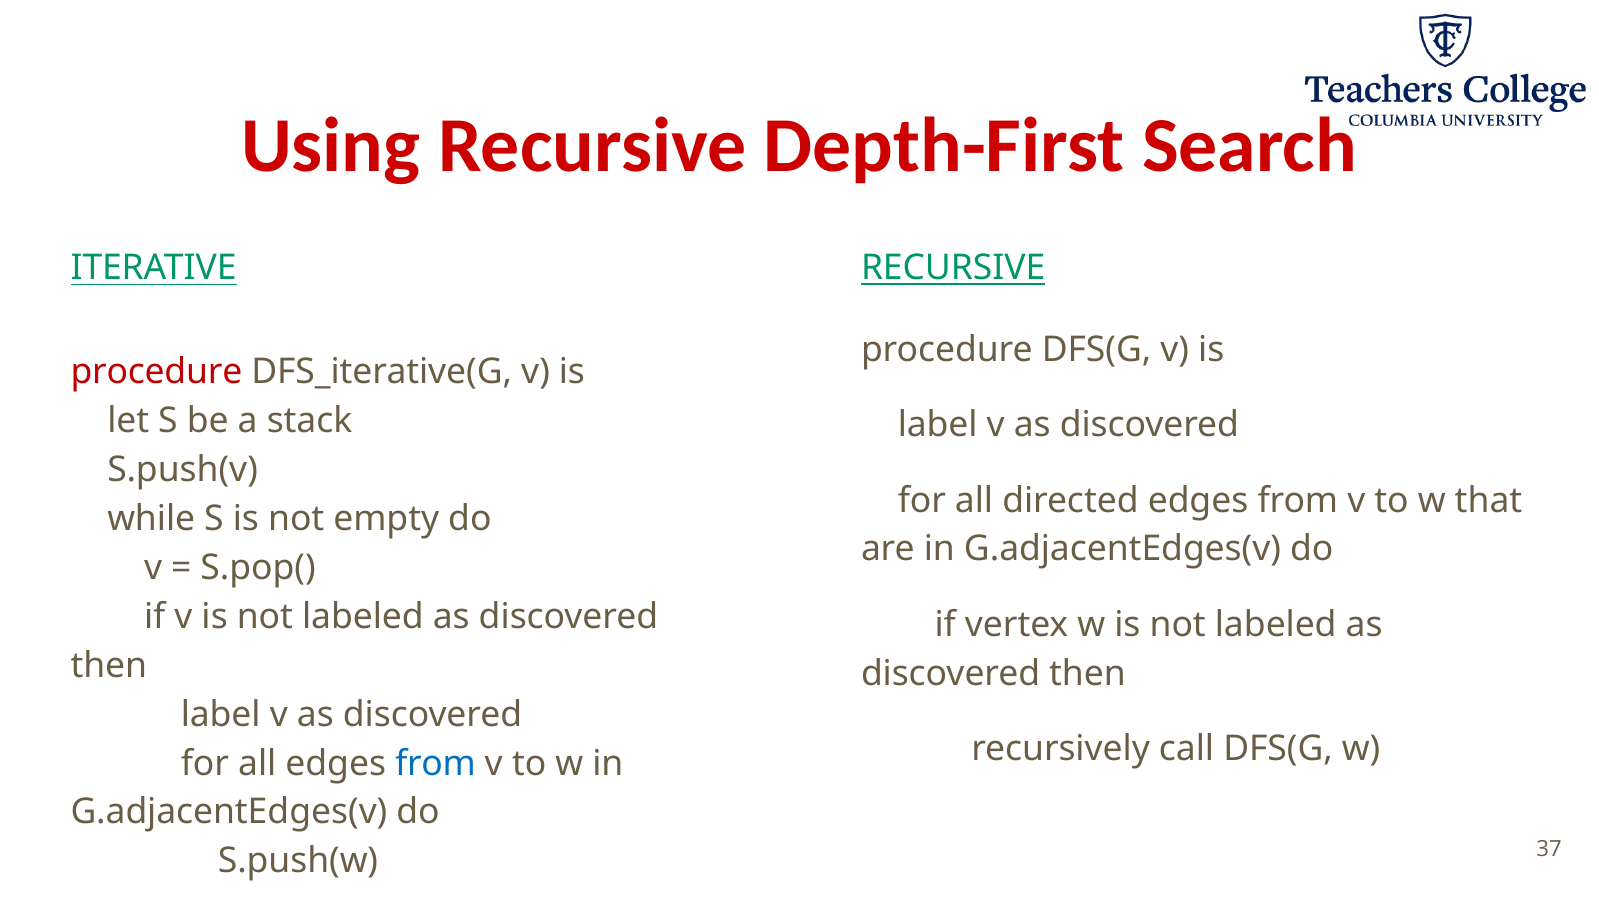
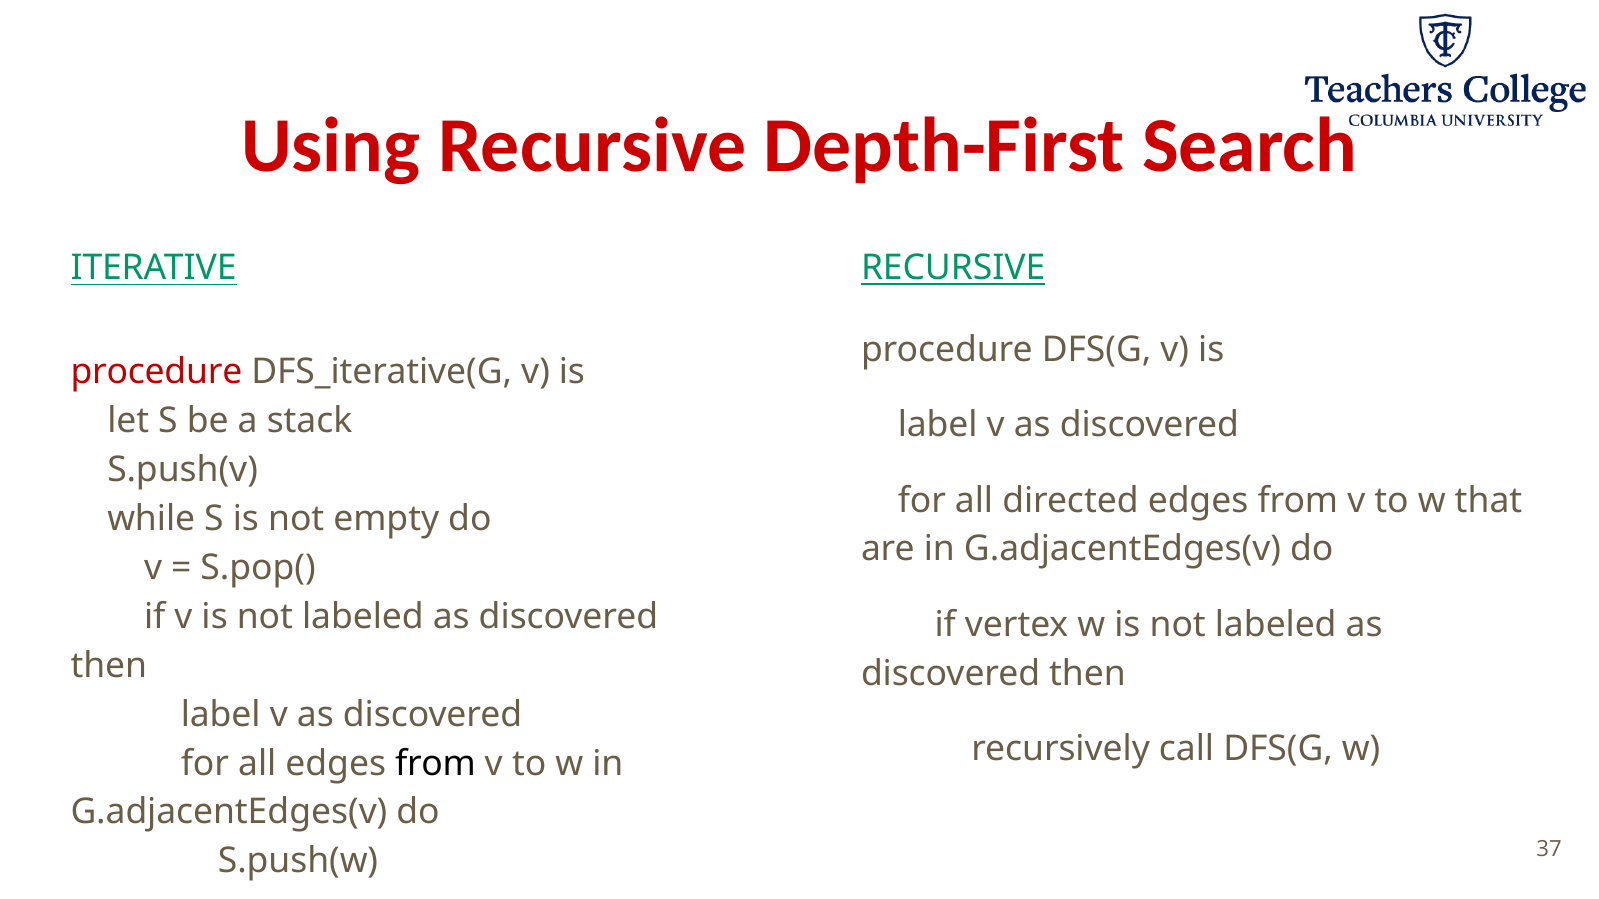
from at (435, 764) colour: blue -> black
